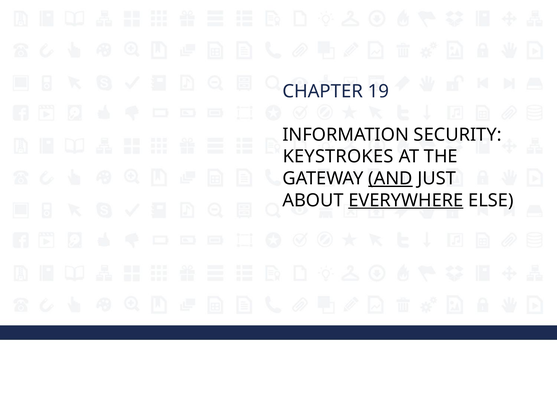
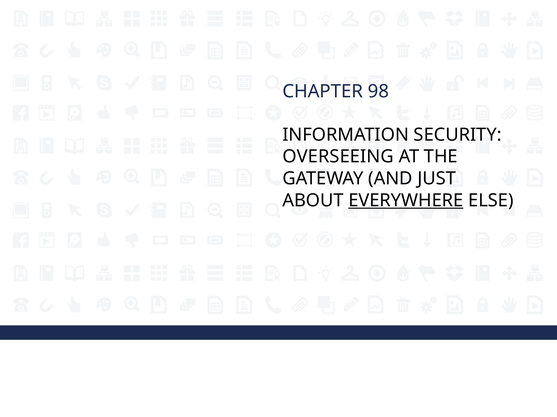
19: 19 -> 98
KEYSTROKES: KEYSTROKES -> OVERSEEING
AND underline: present -> none
